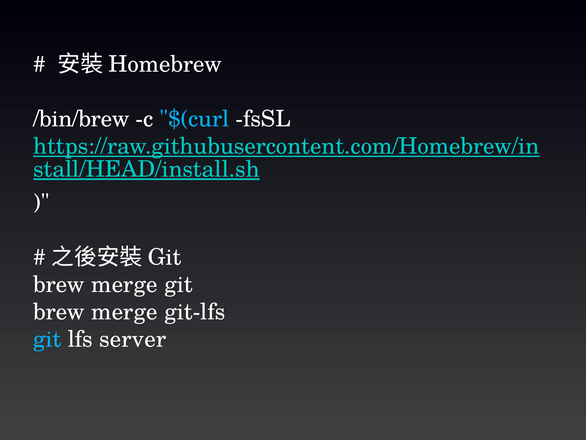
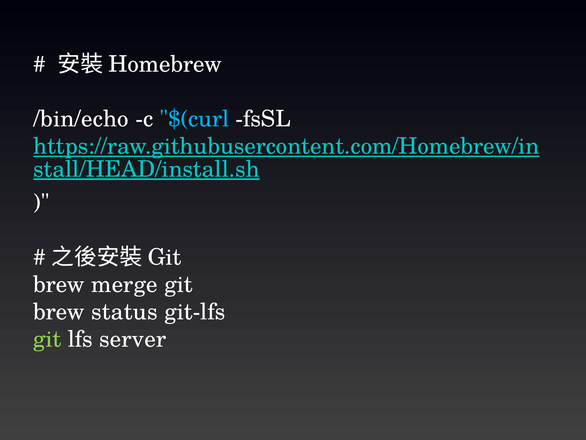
/bin/brew: /bin/brew -> /bin/echo
merge at (124, 312): merge -> status
git at (47, 339) colour: light blue -> light green
